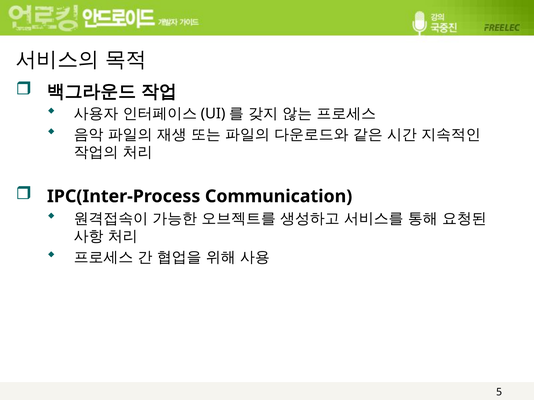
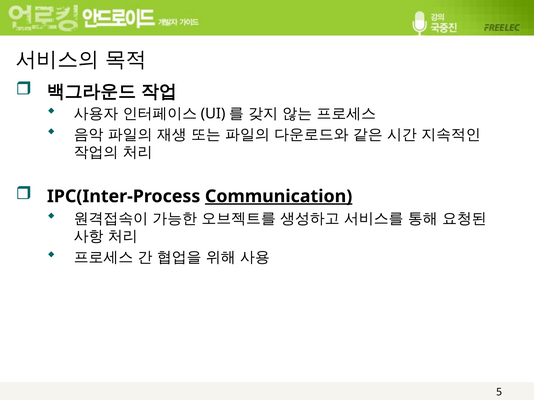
Communication underline: none -> present
